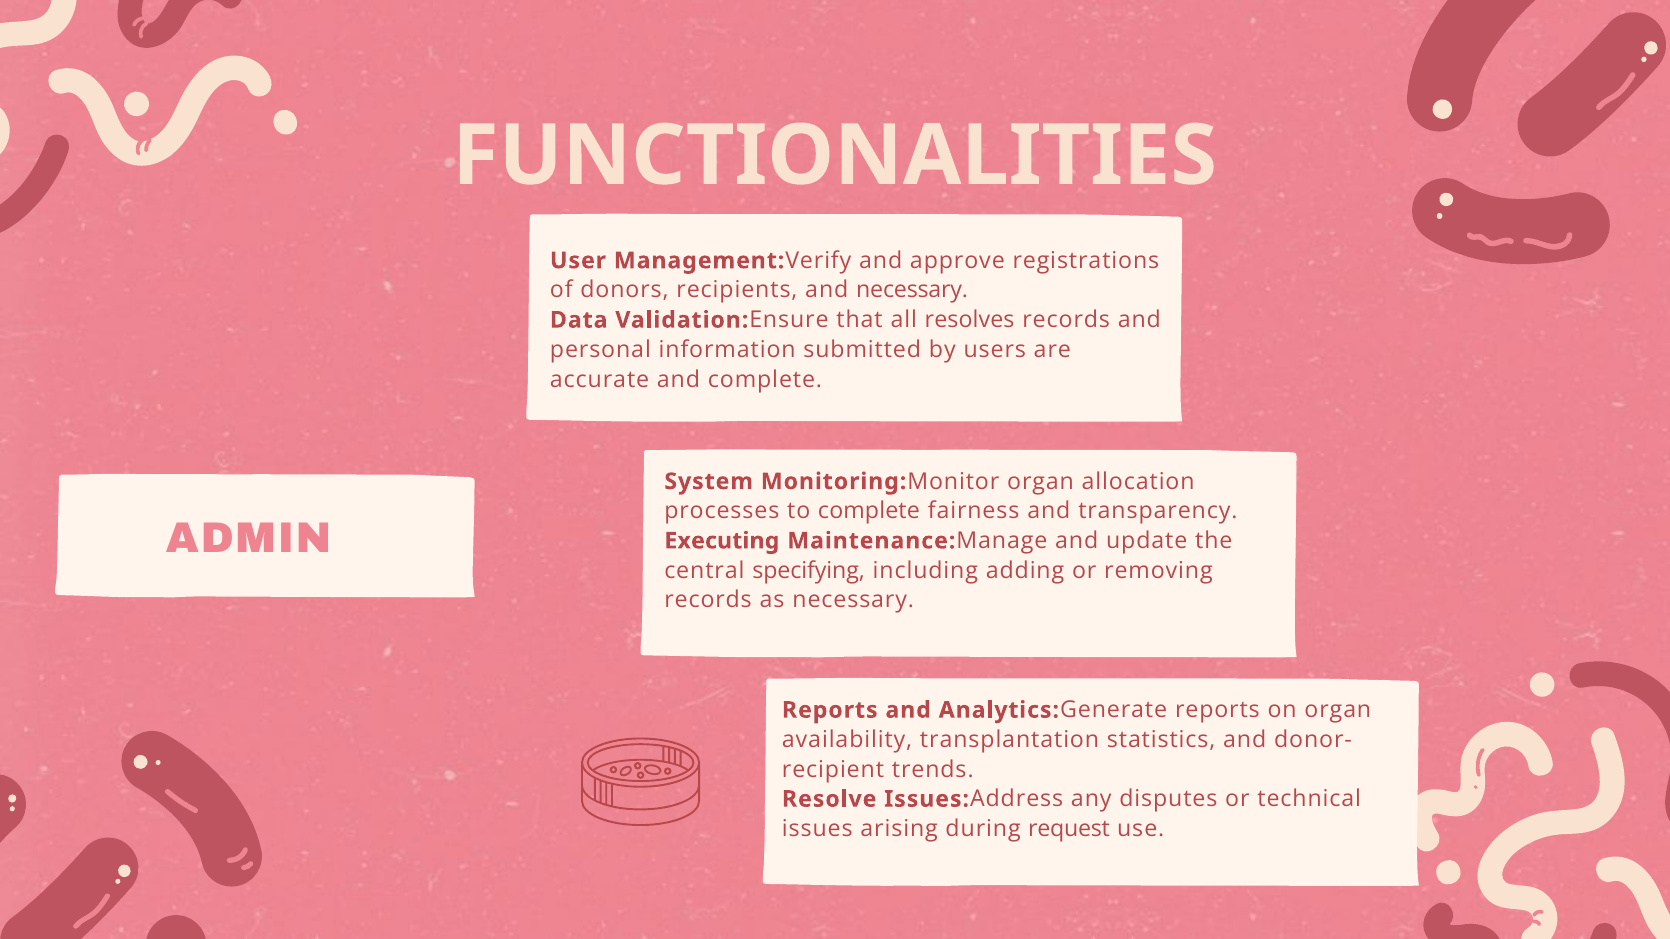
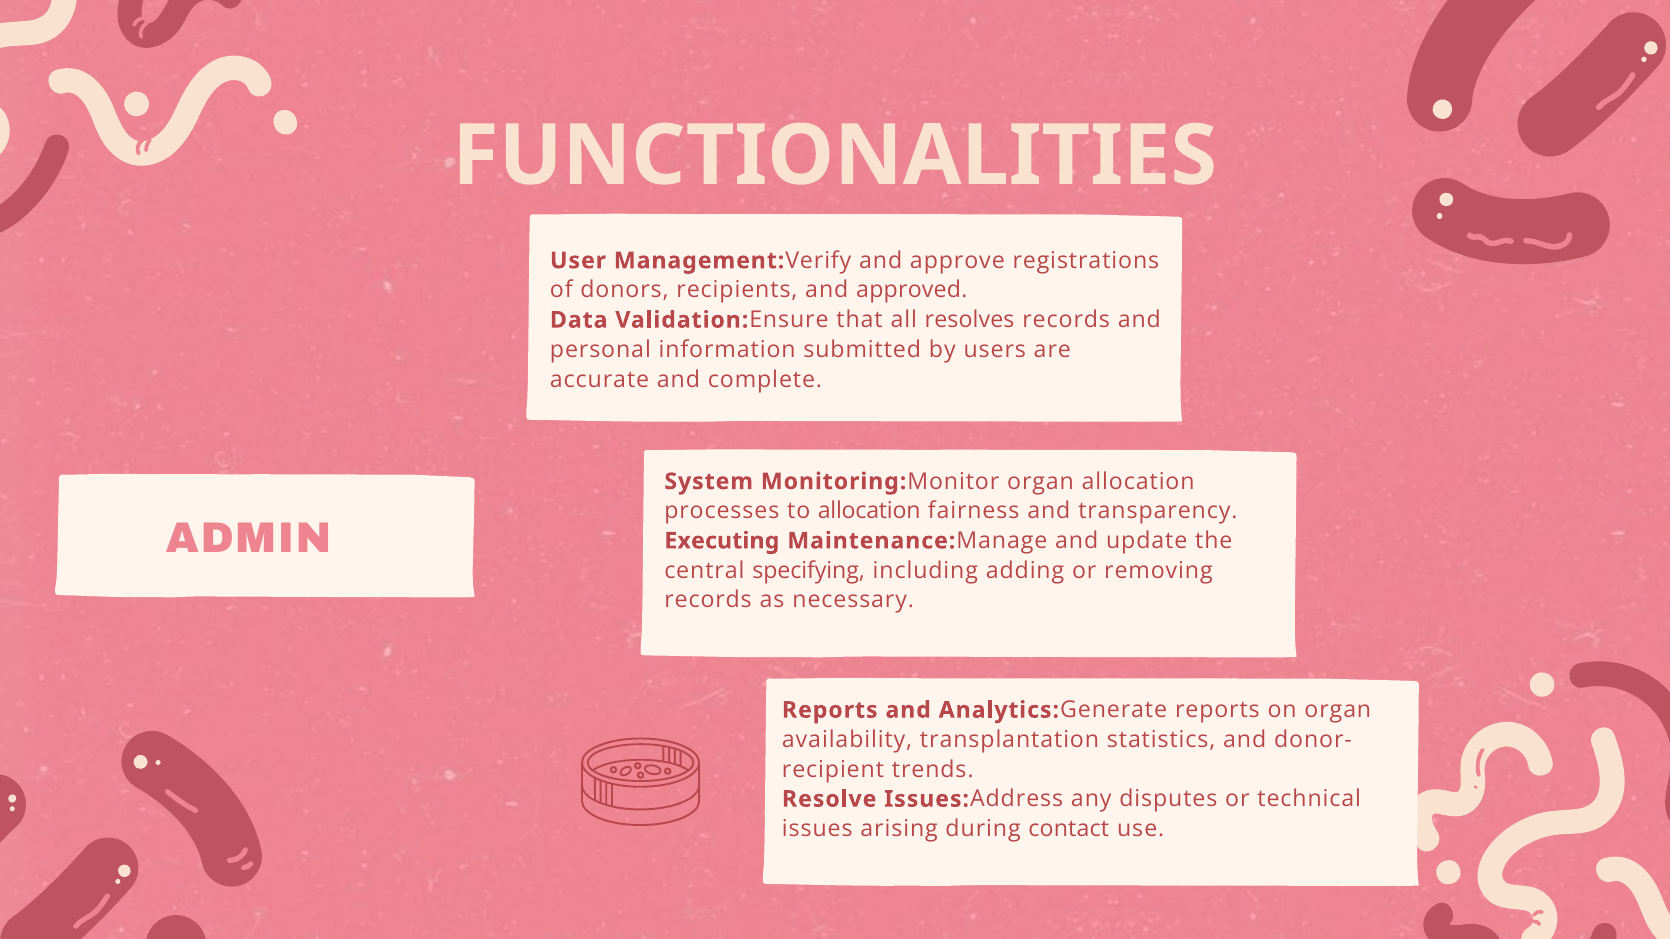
and necessary: necessary -> approved
to complete: complete -> allocation
request: request -> contact
